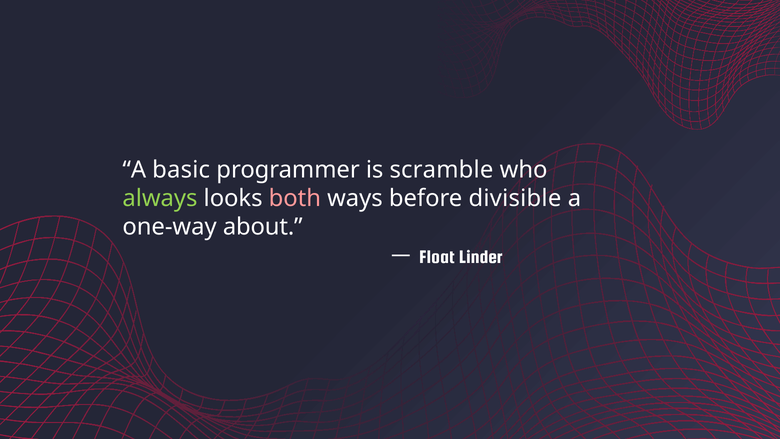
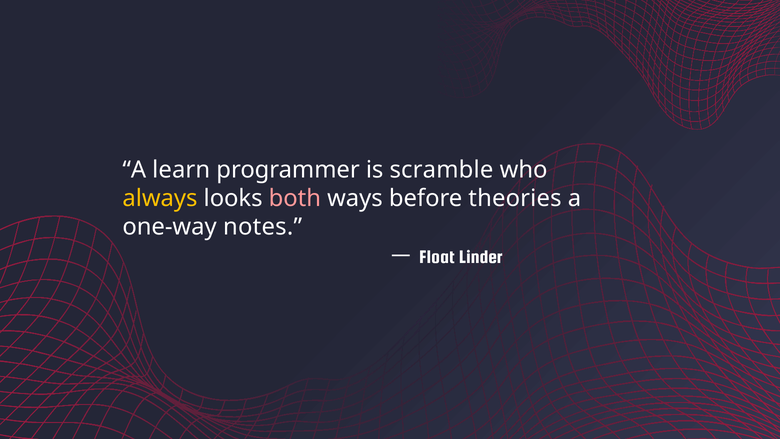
basic: basic -> learn
always colour: light green -> yellow
divisible: divisible -> theories
about: about -> notes
